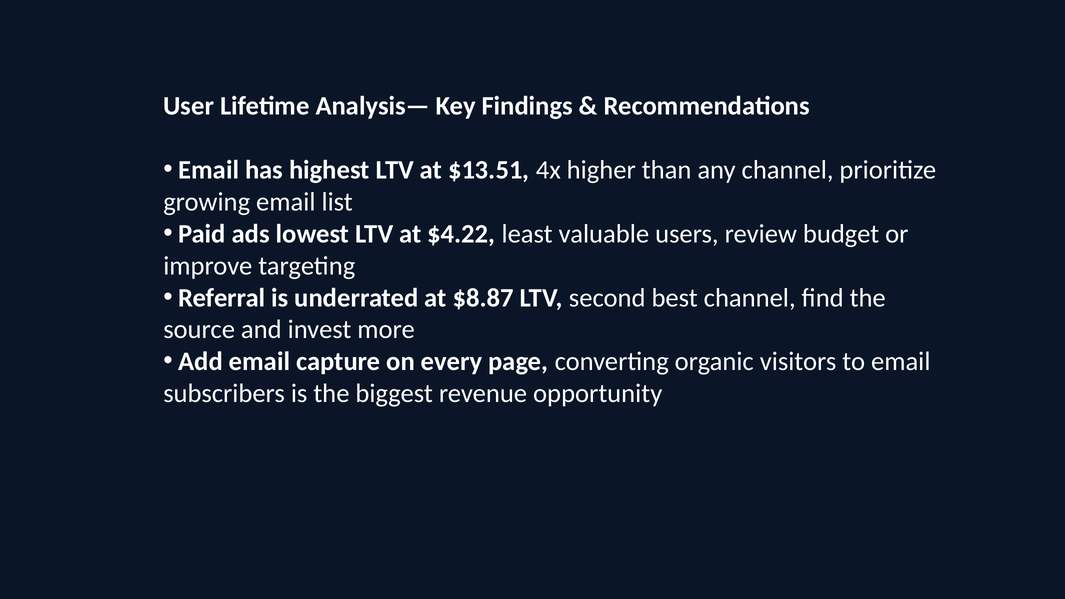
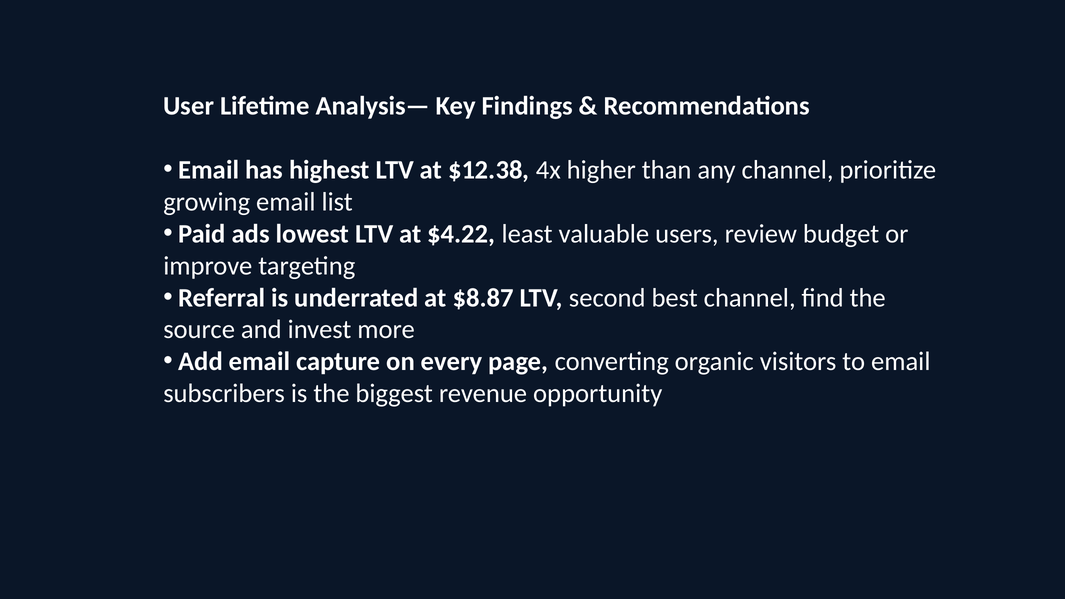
$13.51: $13.51 -> $12.38
